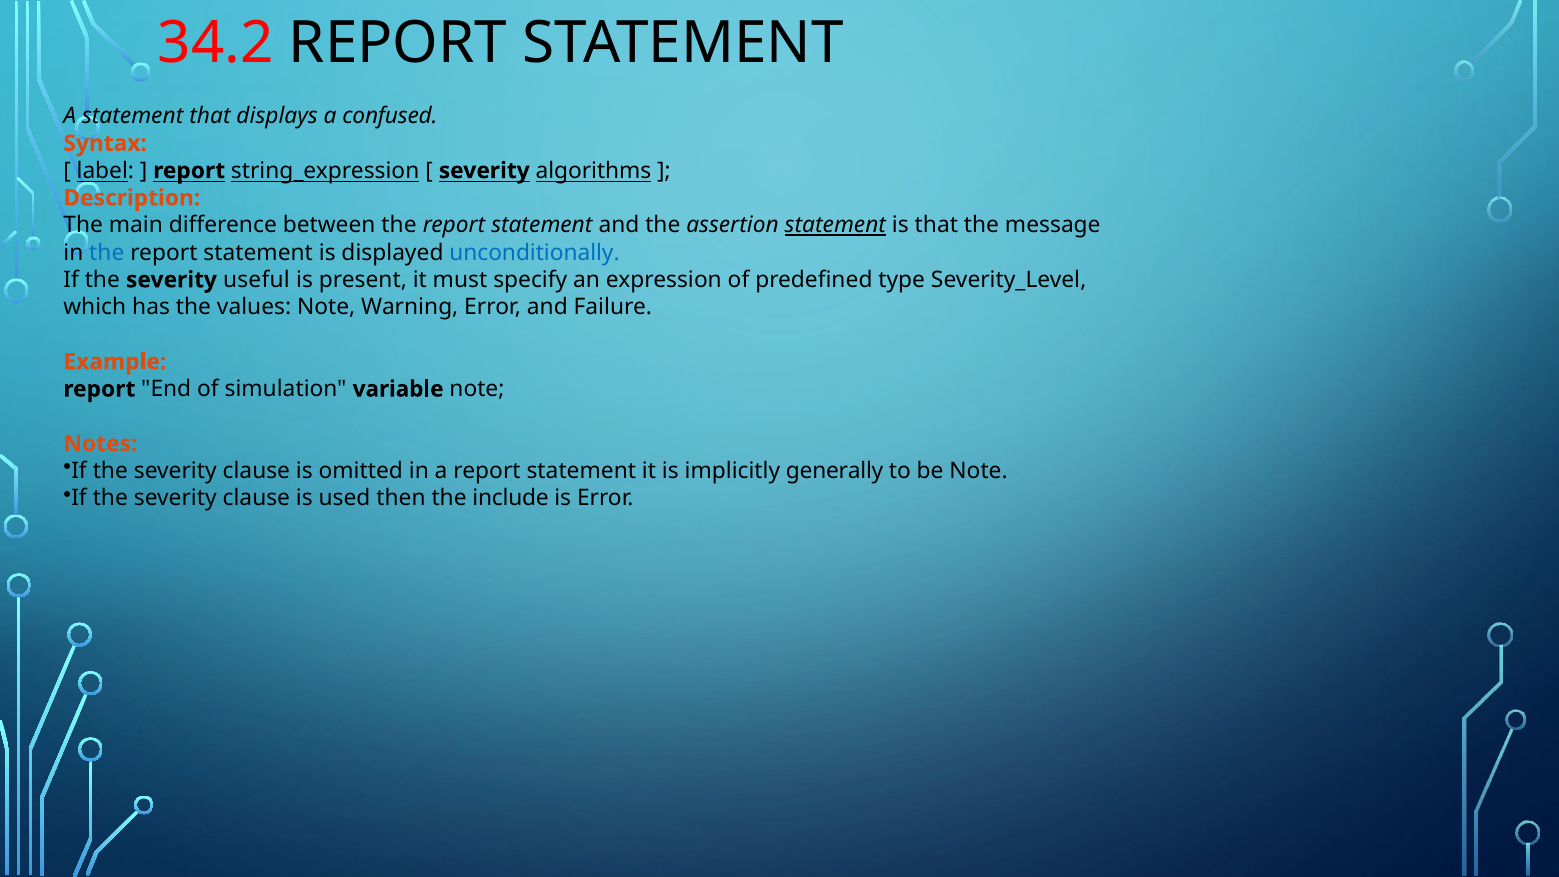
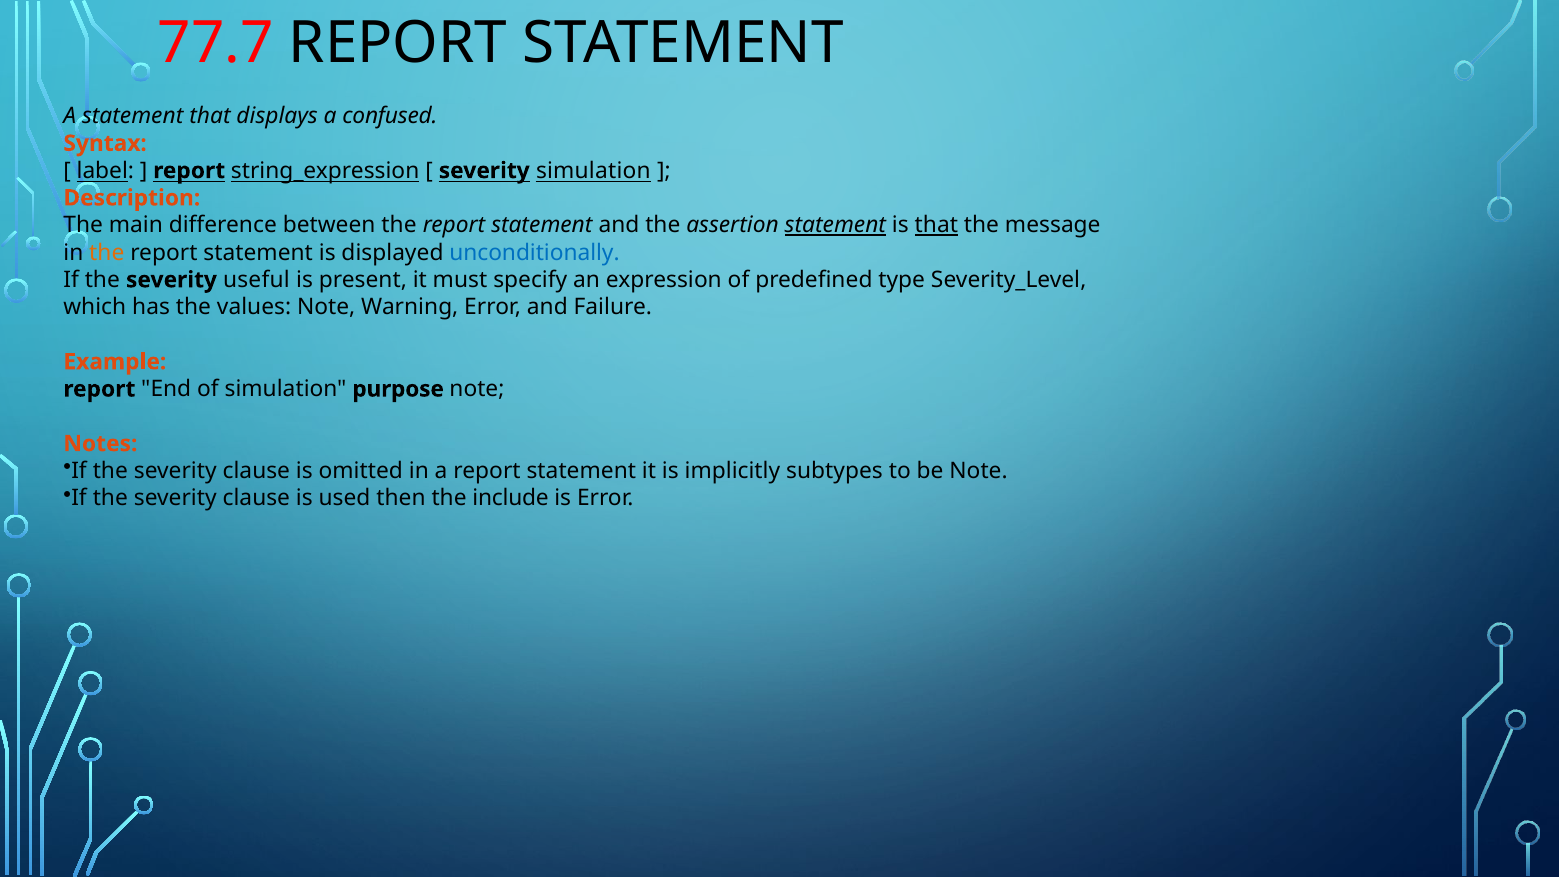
34.2: 34.2 -> 77.7
severity algorithms: algorithms -> simulation
that at (936, 225) underline: none -> present
the at (107, 253) colour: blue -> orange
variable: variable -> purpose
generally: generally -> subtypes
